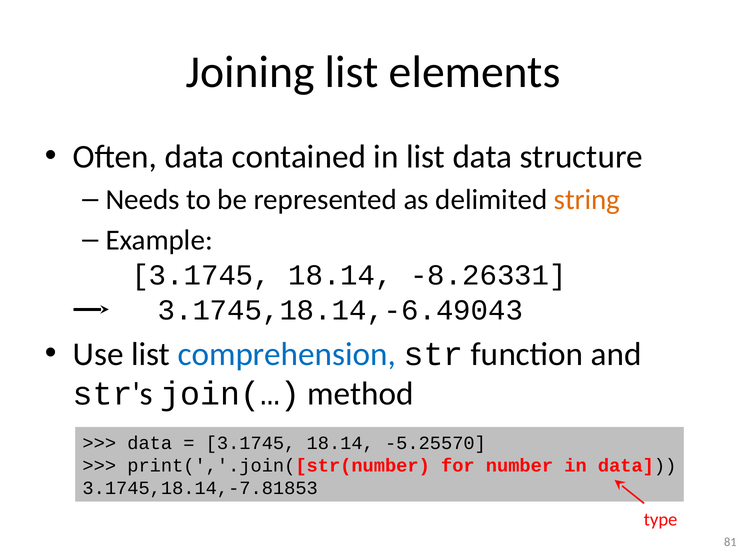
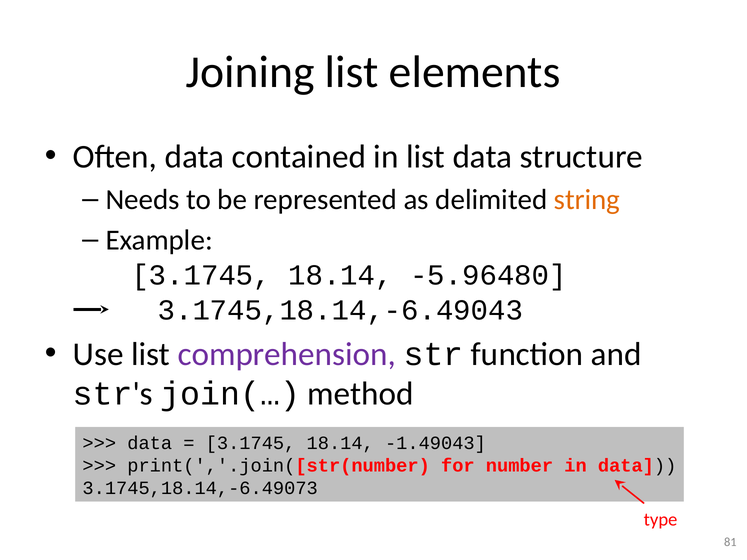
-8.26331: -8.26331 -> -5.96480
comprehension colour: blue -> purple
-5.25570: -5.25570 -> -1.49043
3.1745,18.14,-7.81853: 3.1745,18.14,-7.81853 -> 3.1745,18.14,-6.49073
